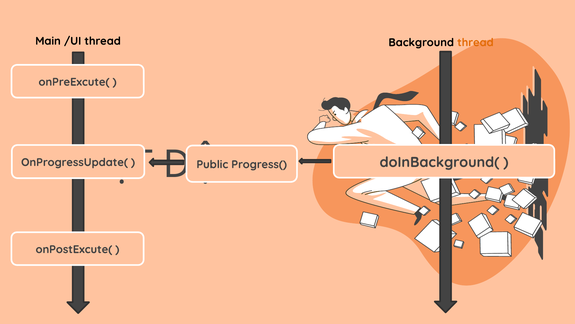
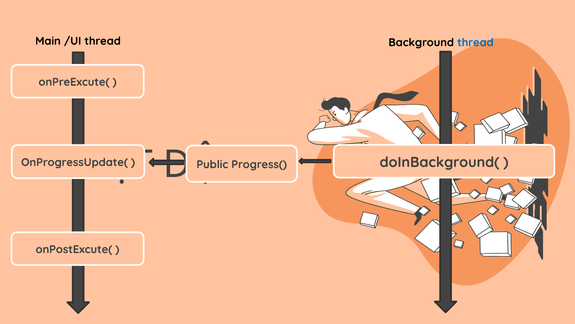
thread at (475, 42) colour: orange -> blue
